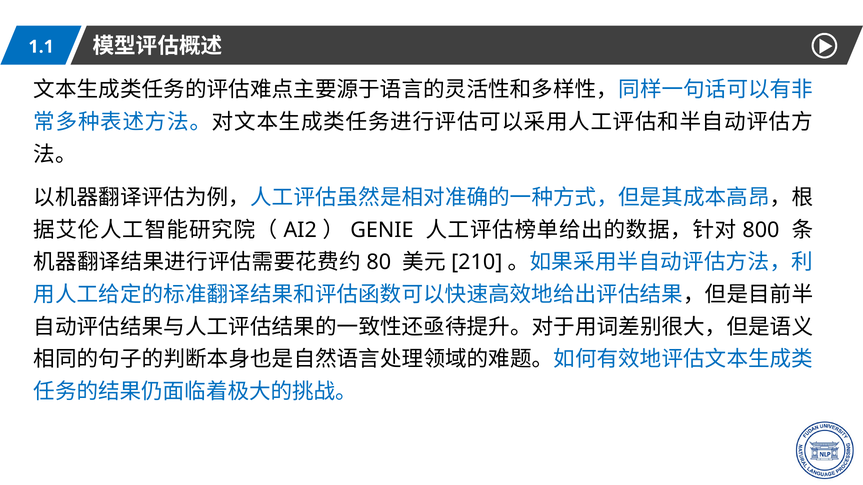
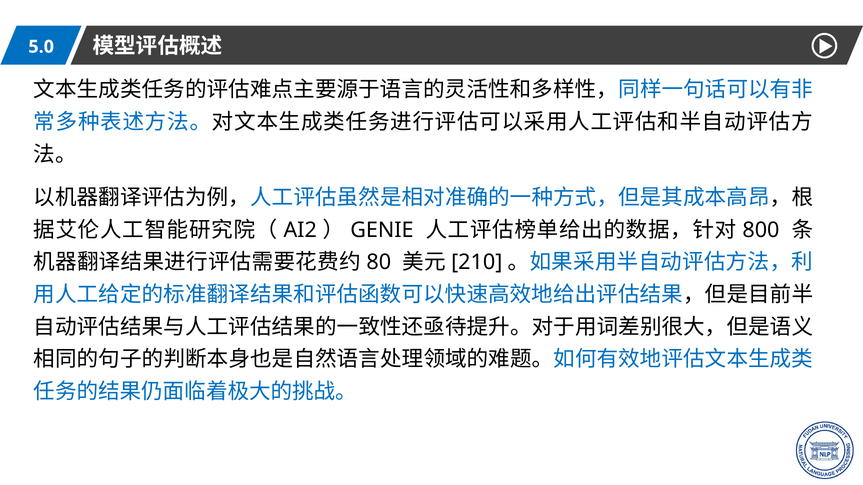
1.1: 1.1 -> 5.0
